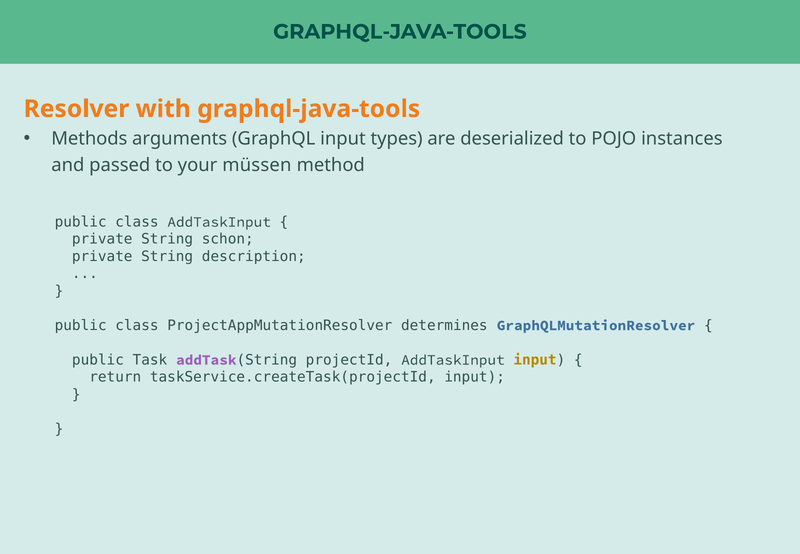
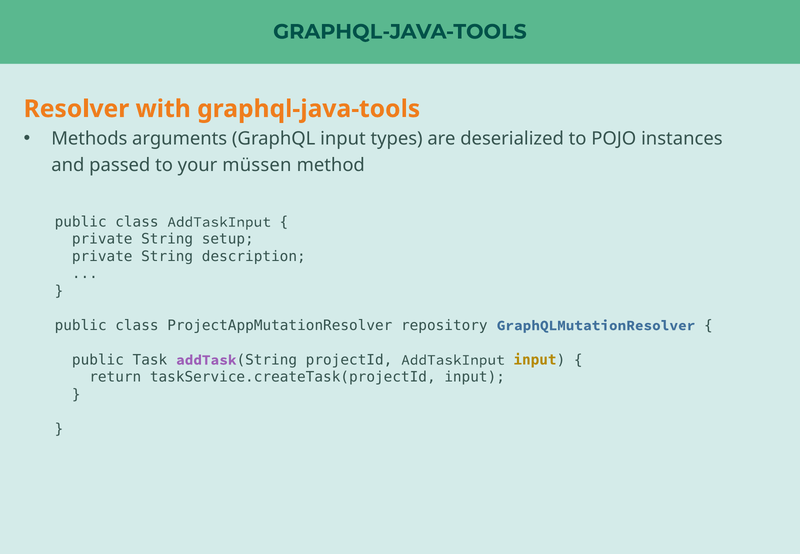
schon: schon -> setup
determines: determines -> repository
